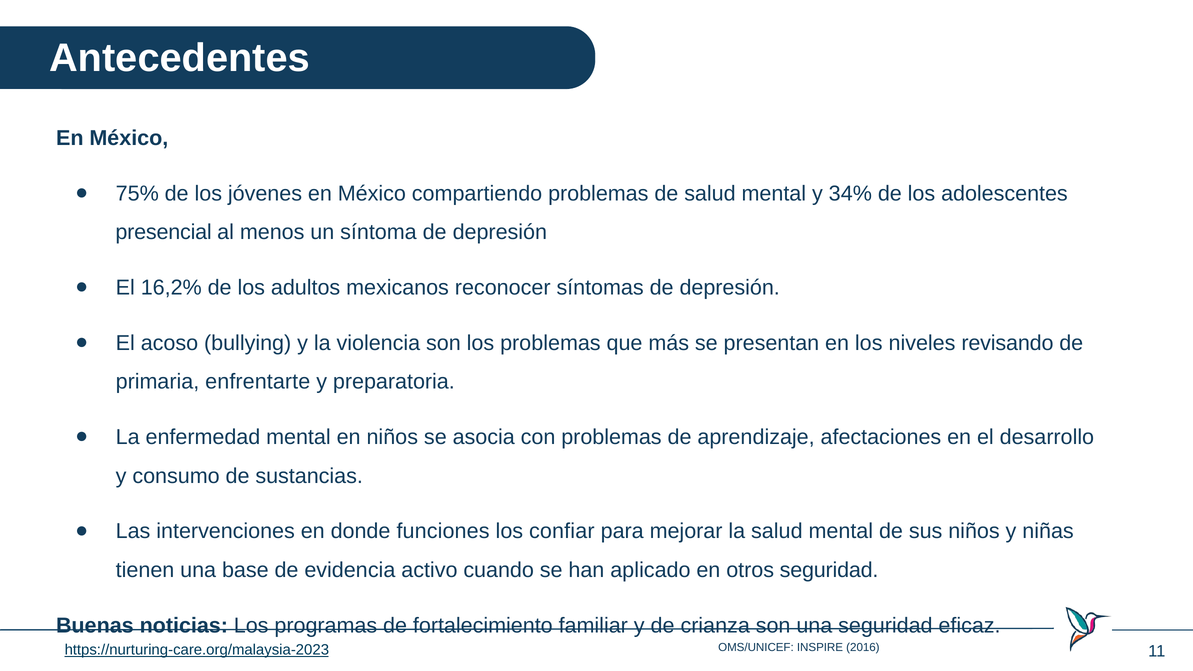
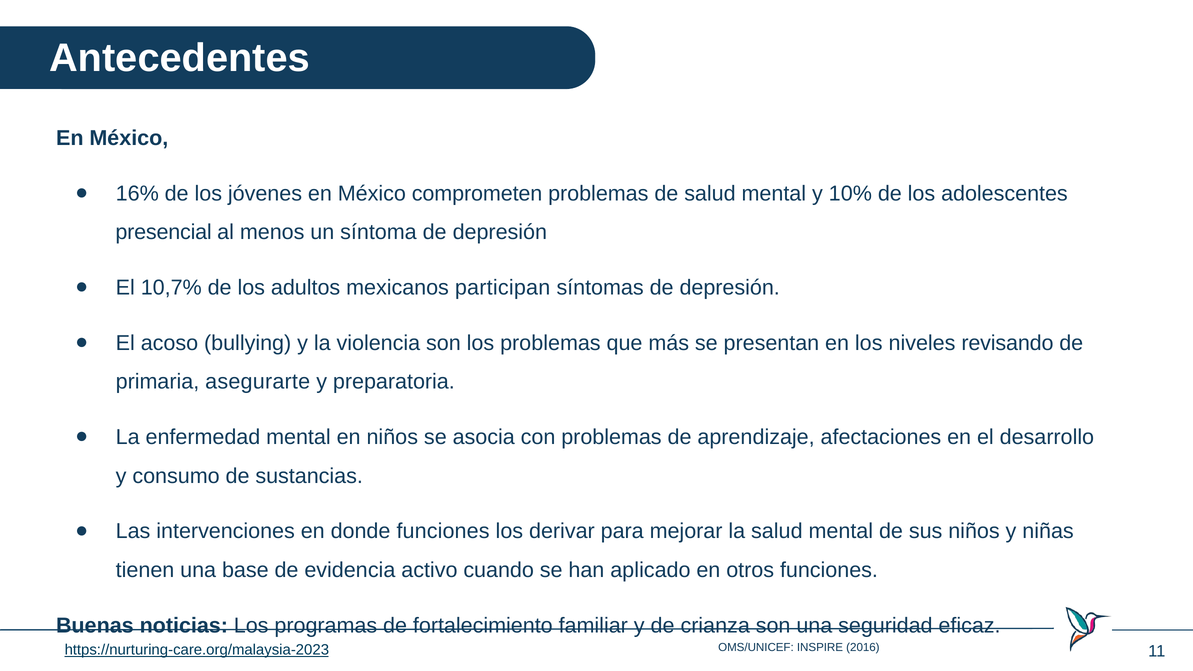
75%: 75% -> 16%
compartiendo: compartiendo -> comprometen
34%: 34% -> 10%
16,2%: 16,2% -> 10,7%
reconocer: reconocer -> participan
enfrentarte: enfrentarte -> asegurarte
confiar: confiar -> derivar
otros seguridad: seguridad -> funciones
